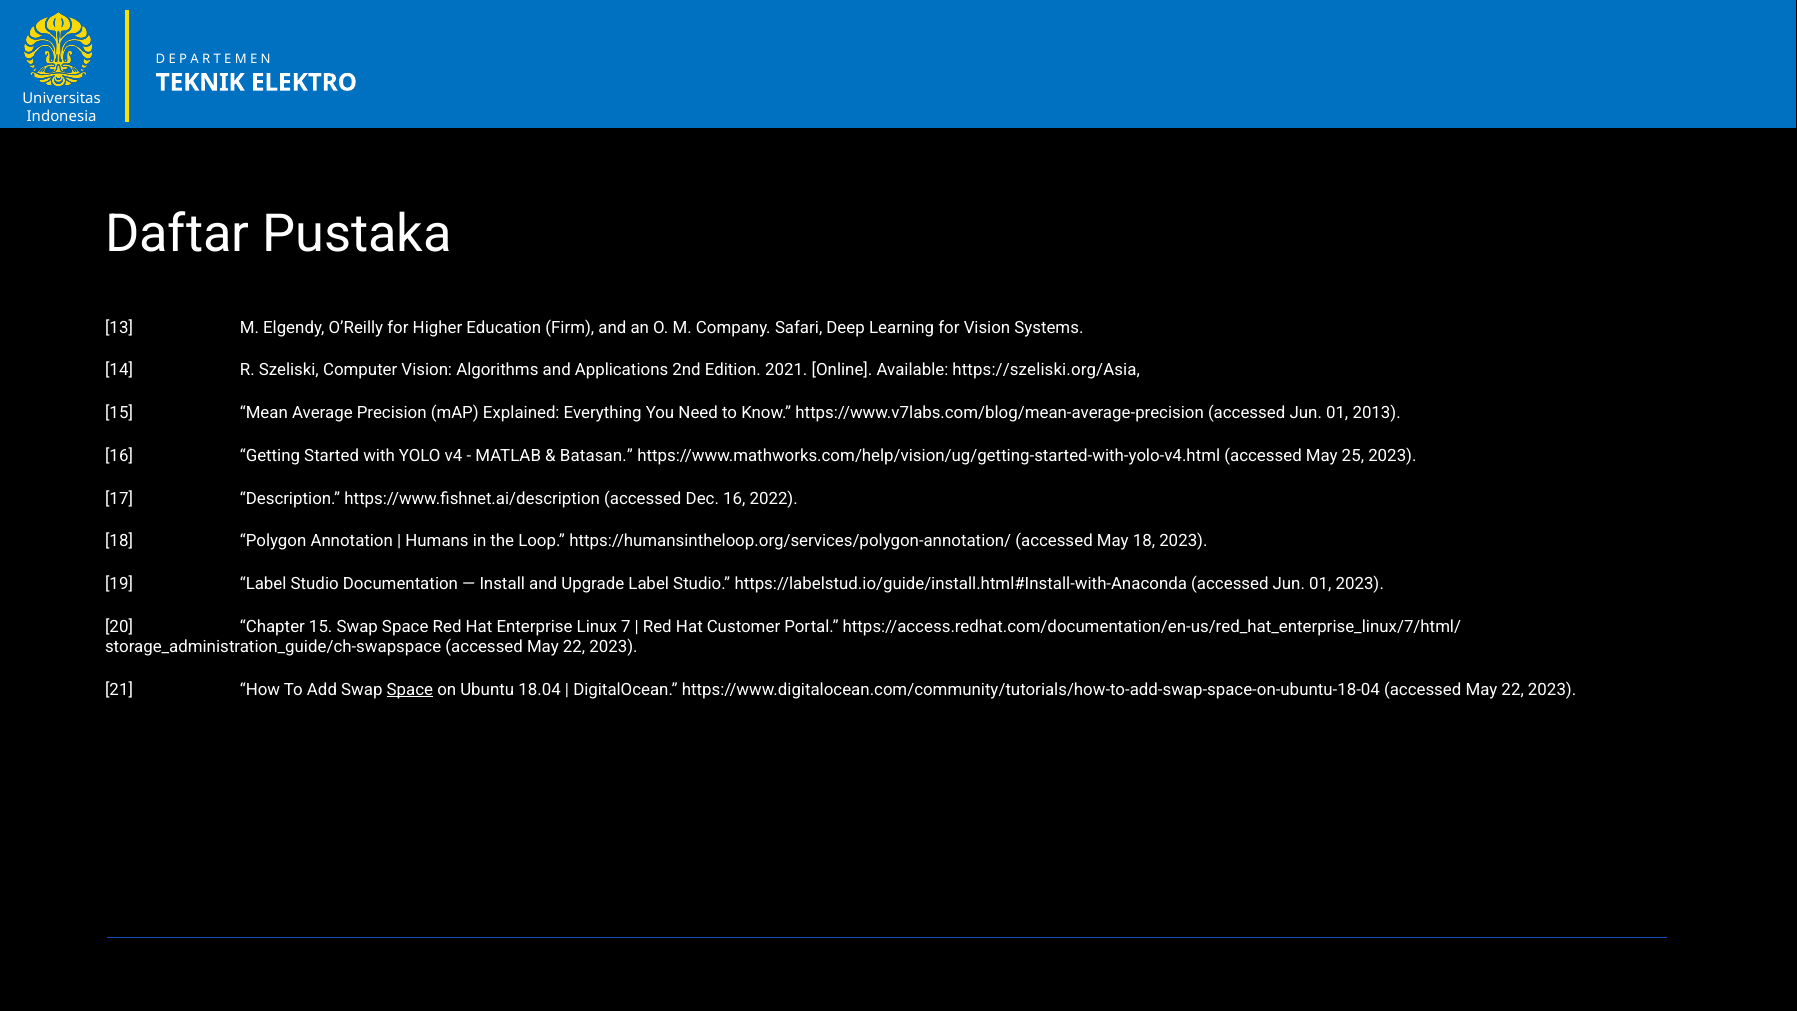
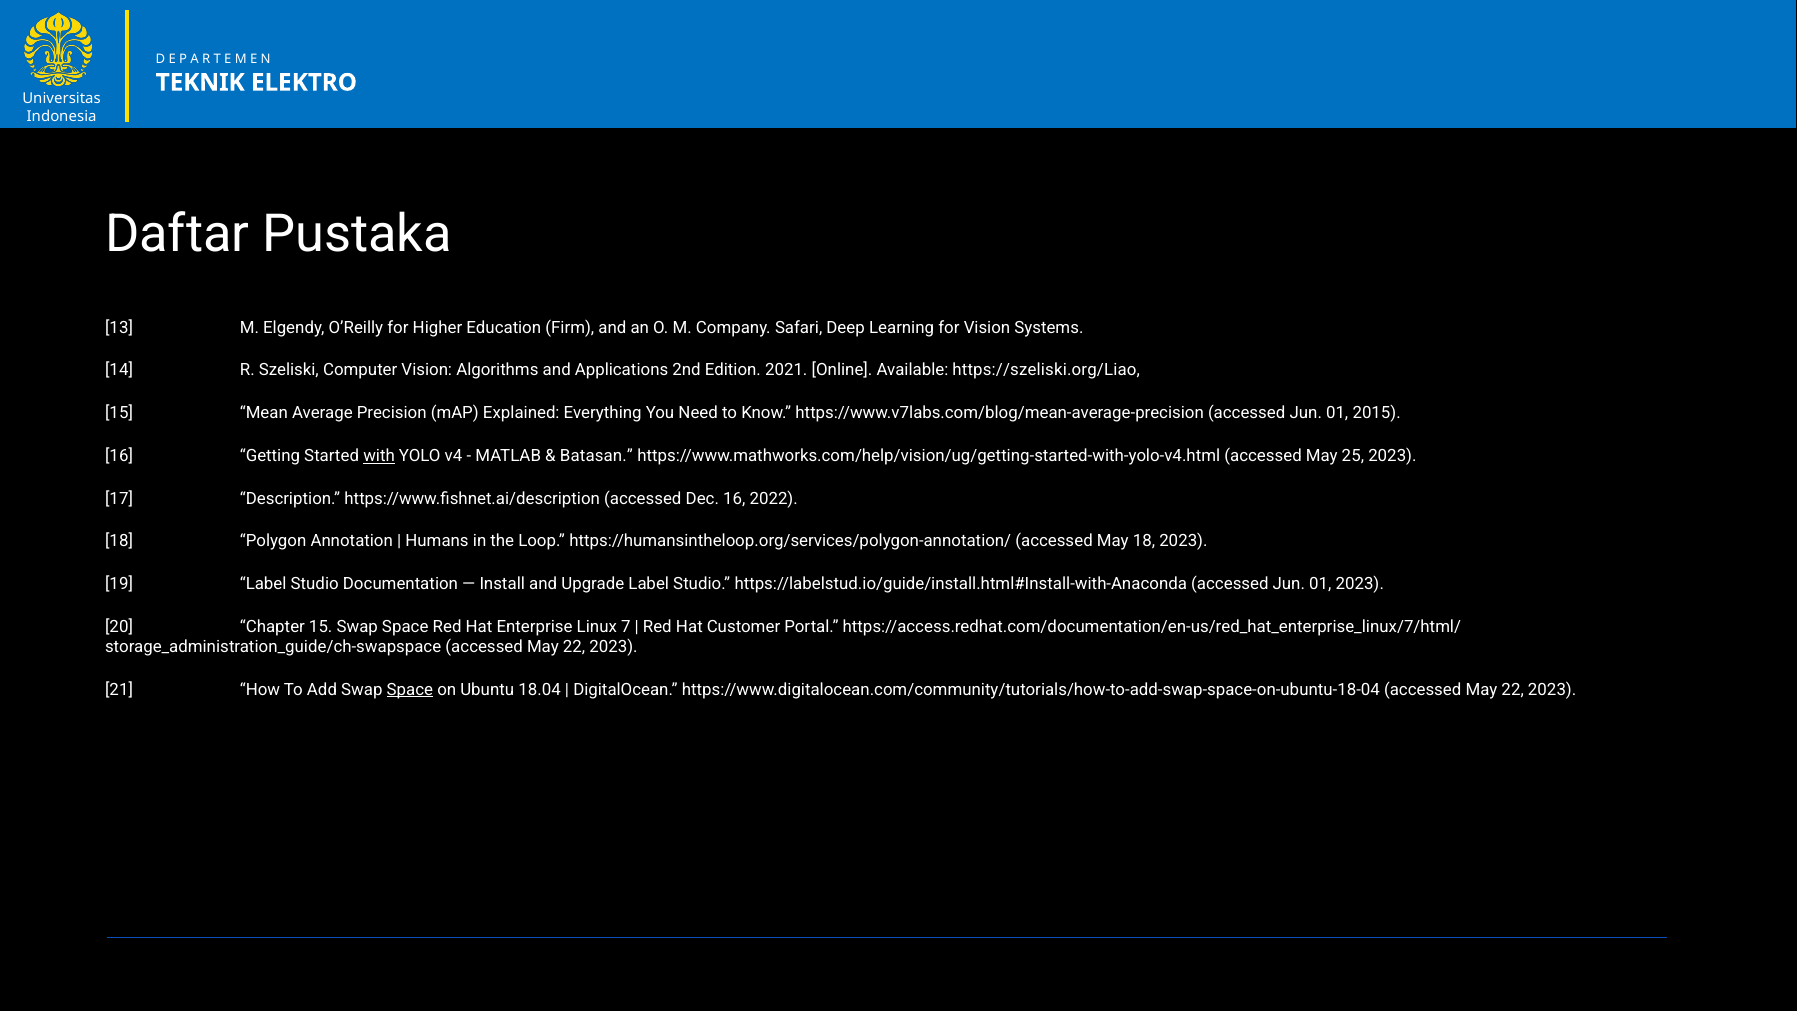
https://szeliski.org/Asia: https://szeliski.org/Asia -> https://szeliski.org/Liao
2013: 2013 -> 2015
with underline: none -> present
